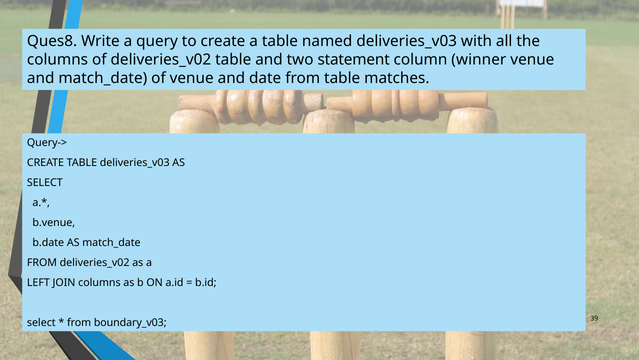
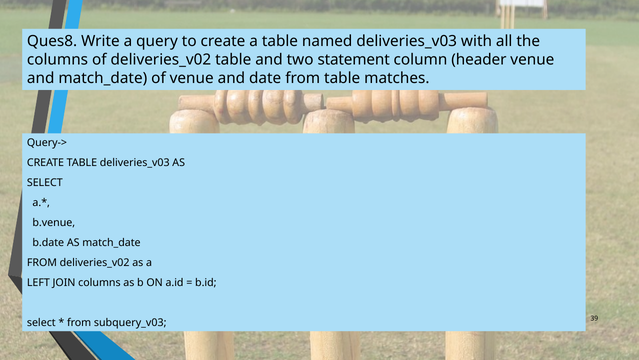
winner: winner -> header
boundary_v03: boundary_v03 -> subquery_v03
